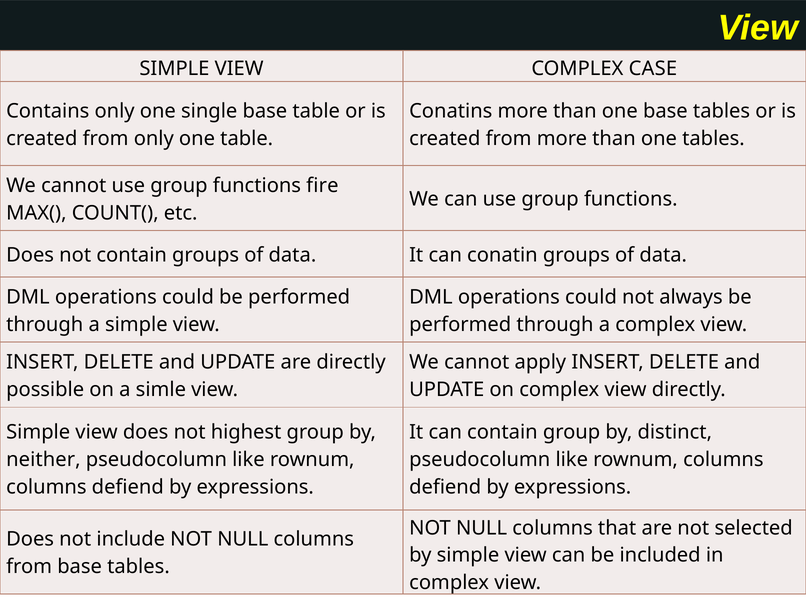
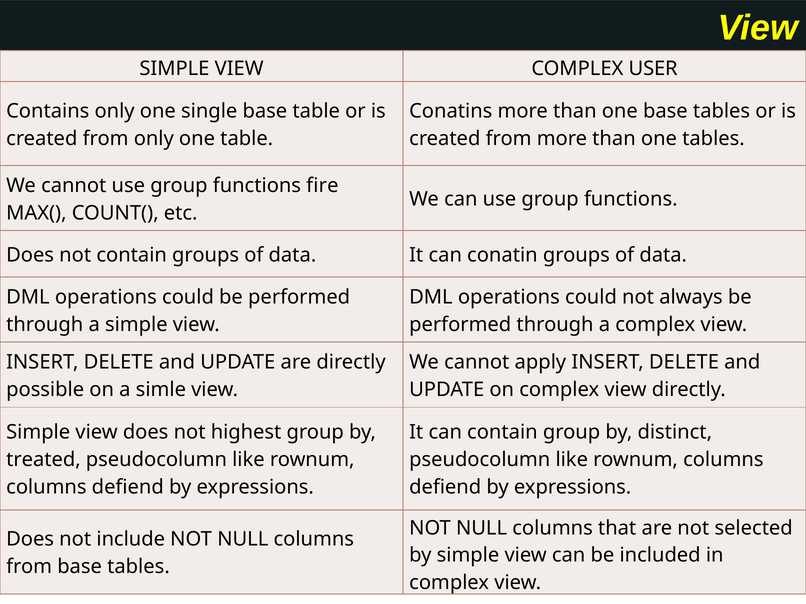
CASE: CASE -> USER
neither: neither -> treated
